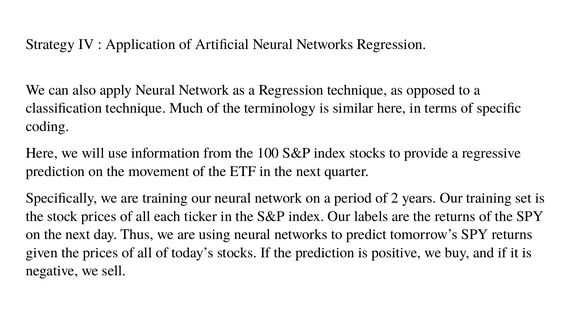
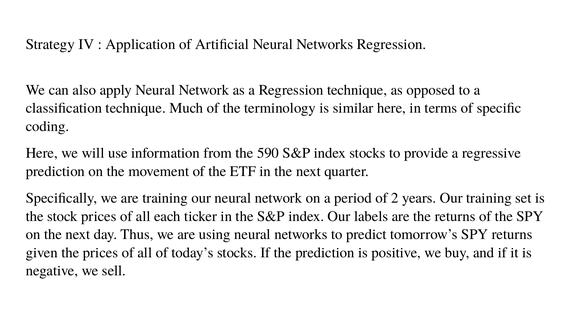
100: 100 -> 590
